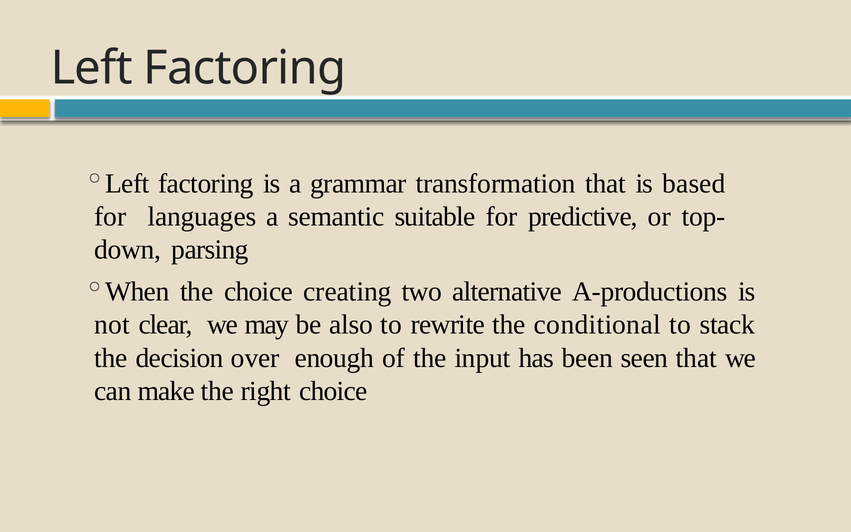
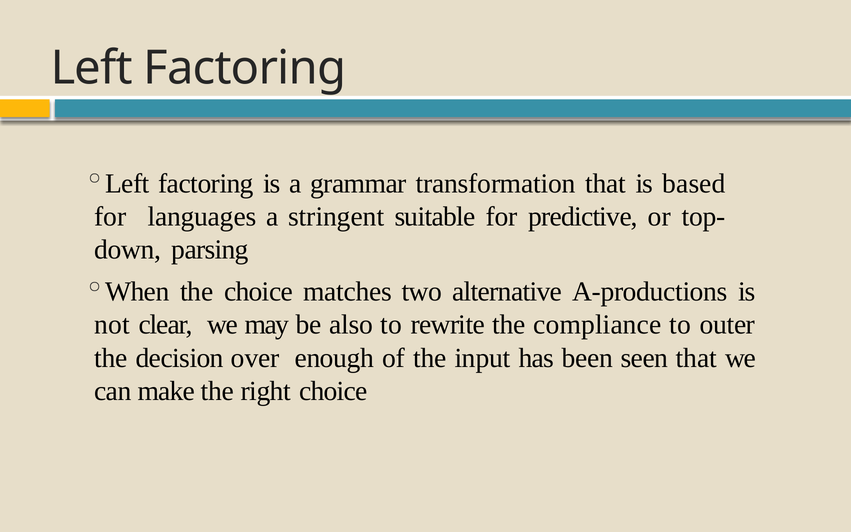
semantic: semantic -> stringent
creating: creating -> matches
conditional: conditional -> compliance
stack: stack -> outer
